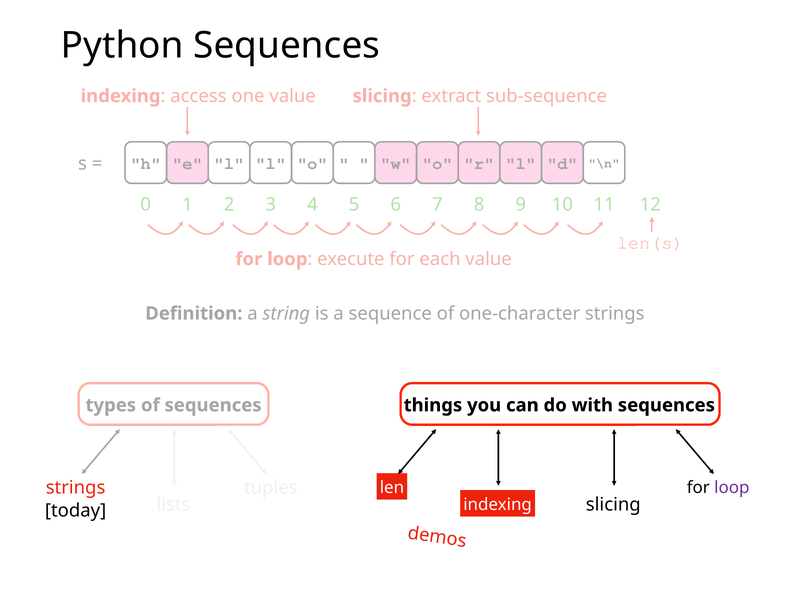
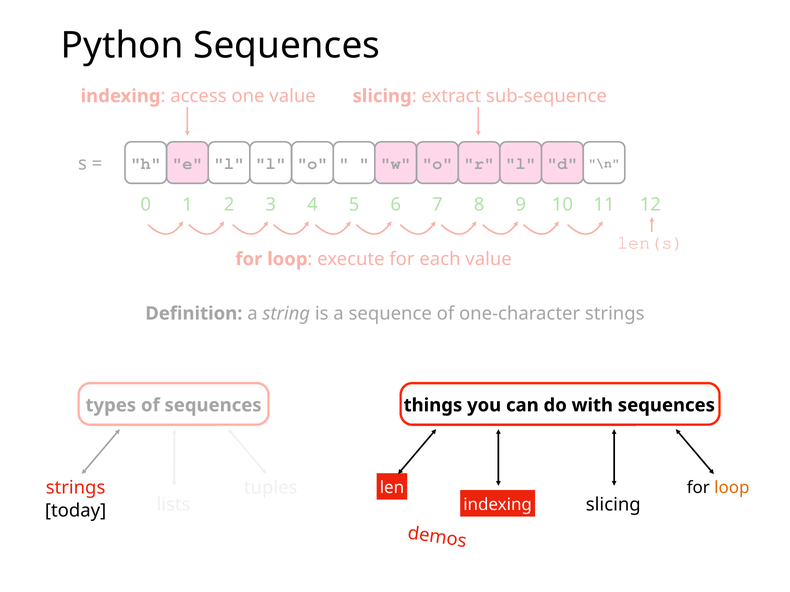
loop at (732, 488) colour: purple -> orange
